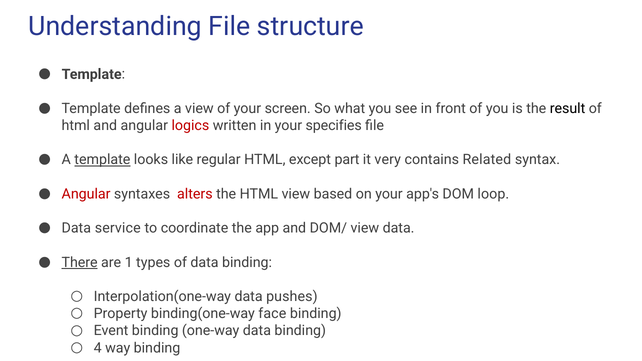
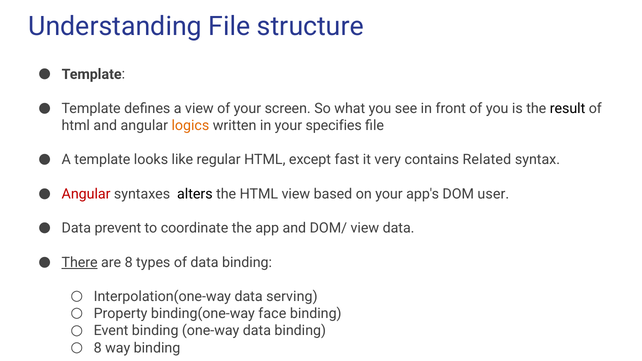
logics colour: red -> orange
template at (102, 160) underline: present -> none
part: part -> fast
alters colour: red -> black
loop: loop -> user
service: service -> prevent
are 1: 1 -> 8
pushes: pushes -> serving
4 at (98, 348): 4 -> 8
